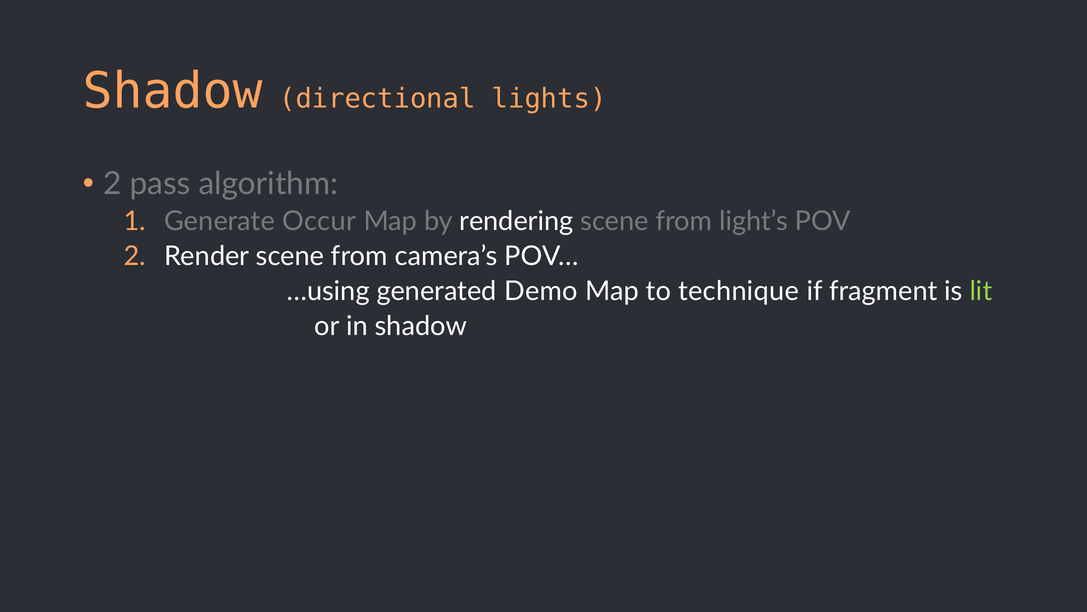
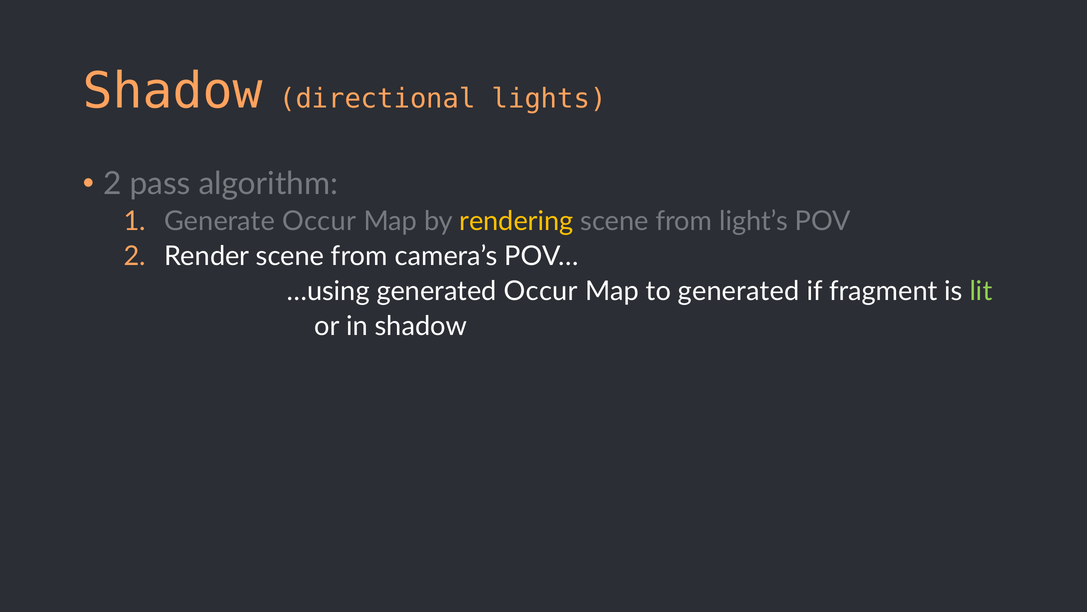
rendering colour: white -> yellow
generated Demo: Demo -> Occur
to technique: technique -> generated
